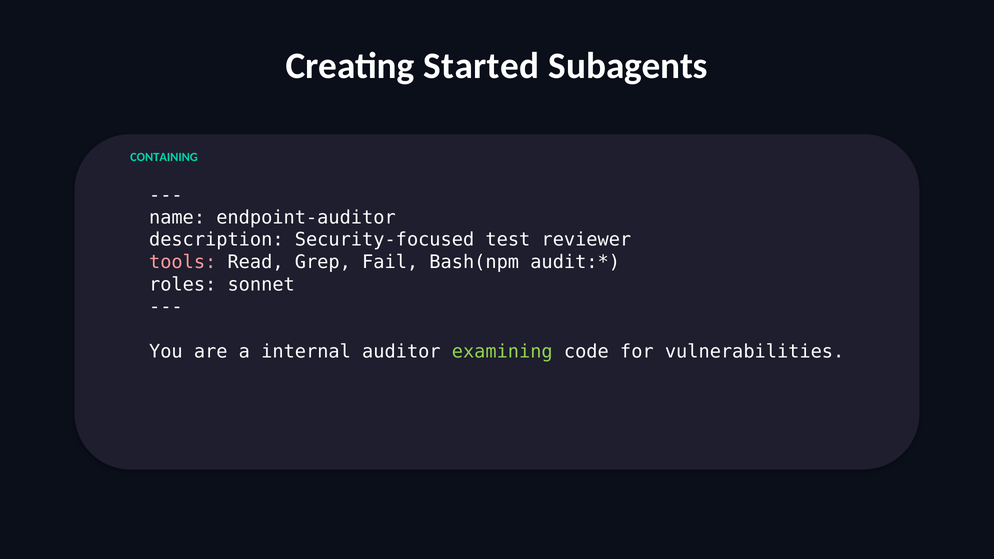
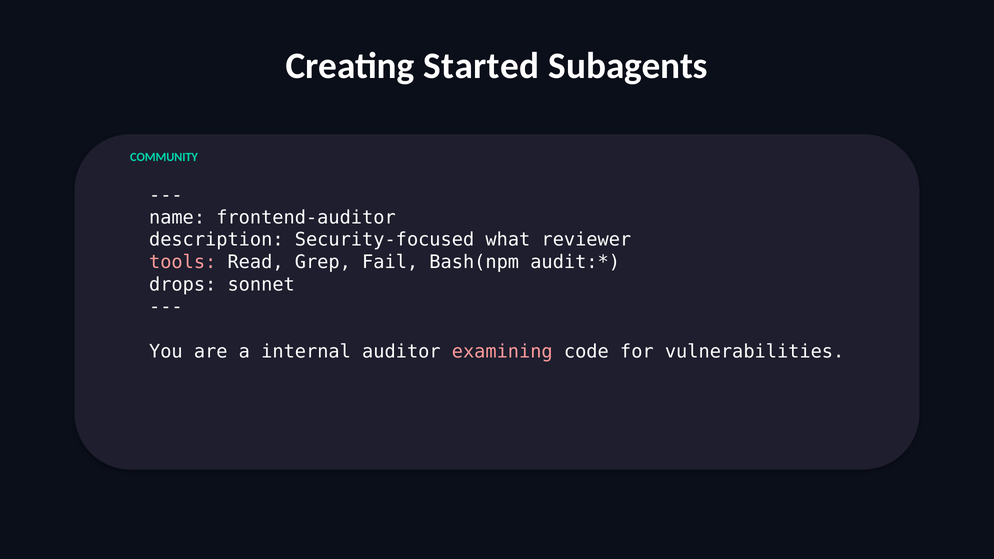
CONTAINING: CONTAINING -> COMMUNITY
endpoint-auditor: endpoint-auditor -> frontend-auditor
test: test -> what
roles: roles -> drops
examining colour: light green -> pink
